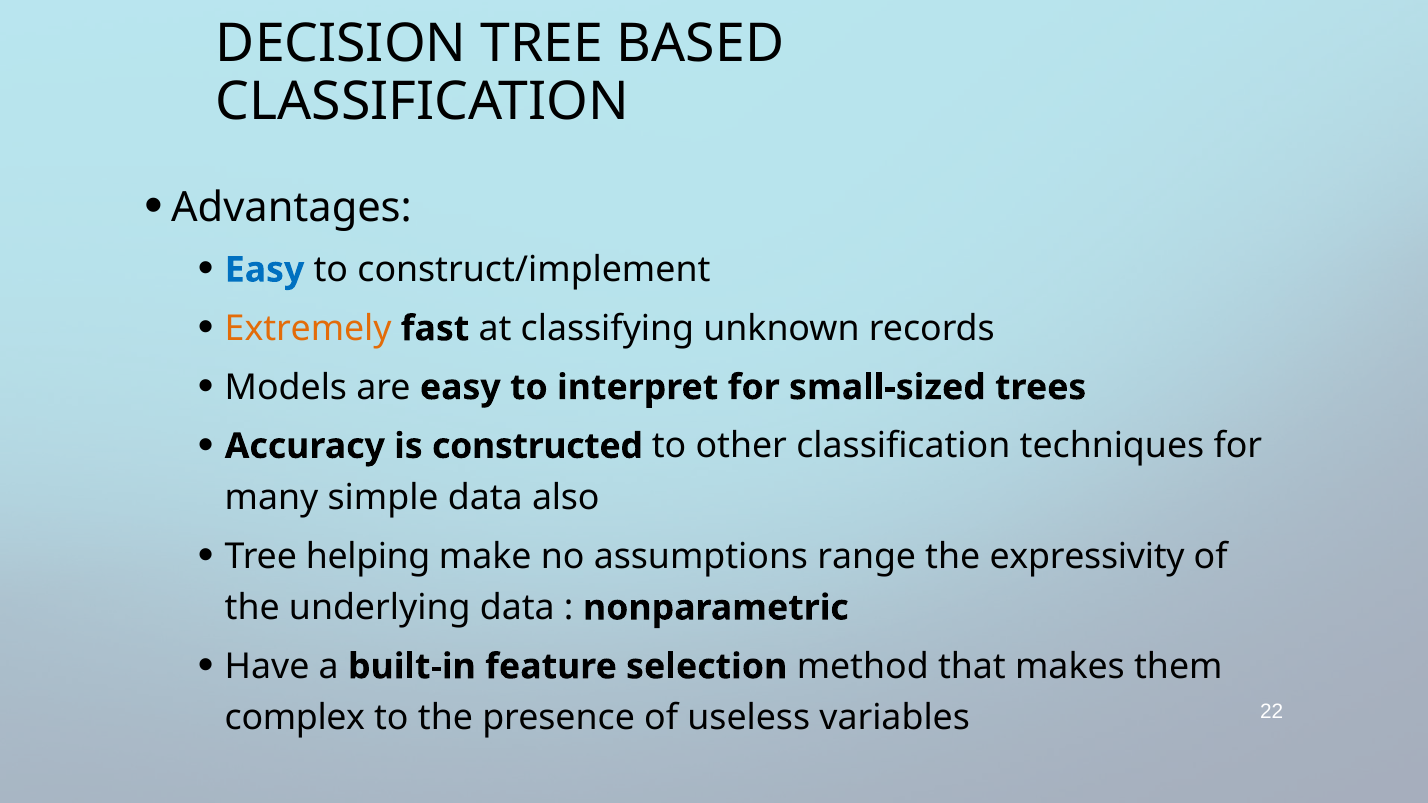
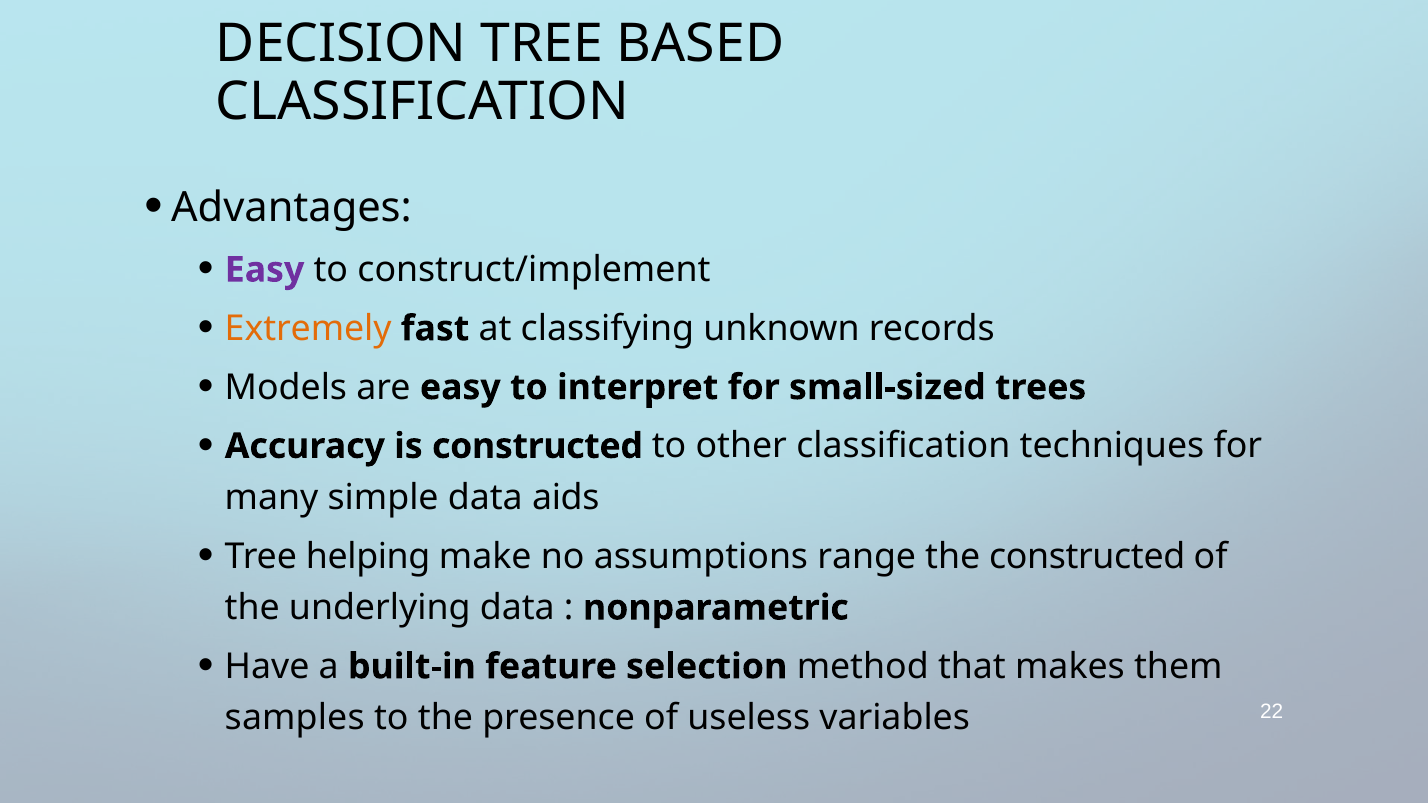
Easy at (265, 270) colour: blue -> purple
also: also -> aids
the expressivity: expressivity -> constructed
complex: complex -> samples
